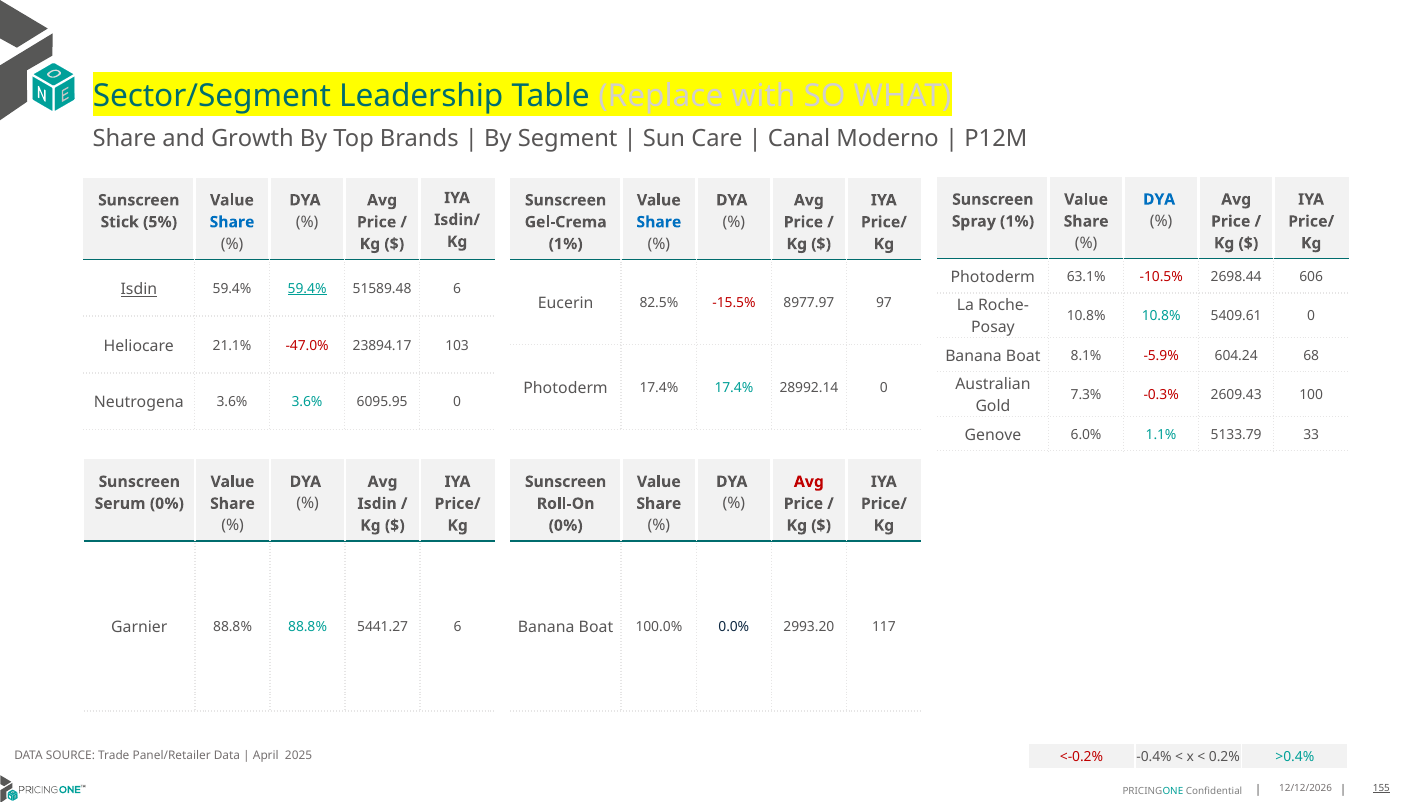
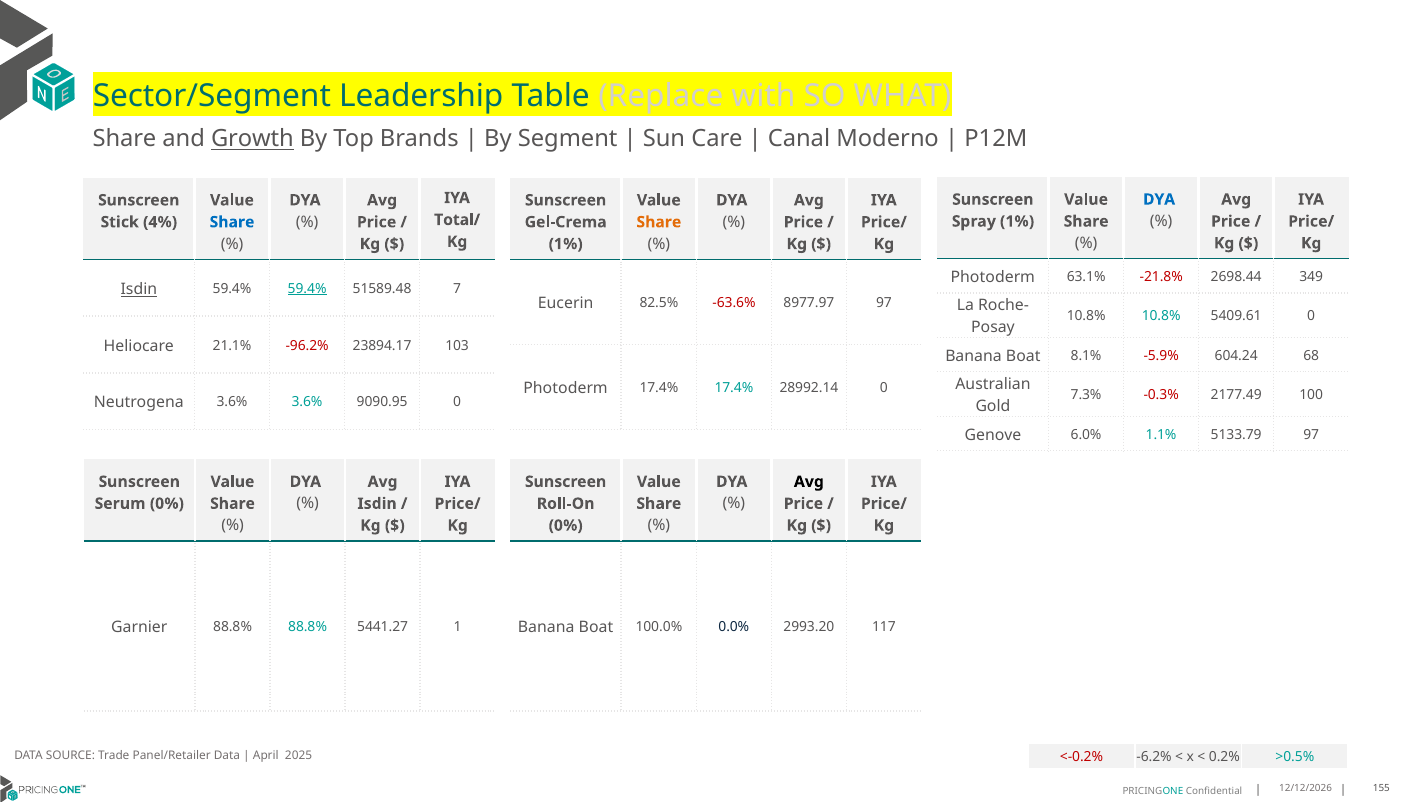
Growth underline: none -> present
Isdin/: Isdin/ -> Total/
5%: 5% -> 4%
Share at (659, 222) colour: blue -> orange
-10.5%: -10.5% -> -21.8%
606: 606 -> 349
51589.48 6: 6 -> 7
-15.5%: -15.5% -> -63.6%
-47.0%: -47.0% -> -96.2%
2609.43: 2609.43 -> 2177.49
6095.95: 6095.95 -> 9090.95
5133.79 33: 33 -> 97
Avg at (809, 481) colour: red -> black
5441.27 6: 6 -> 1
-0.4%: -0.4% -> -6.2%
>0.4%: >0.4% -> >0.5%
155 underline: present -> none
